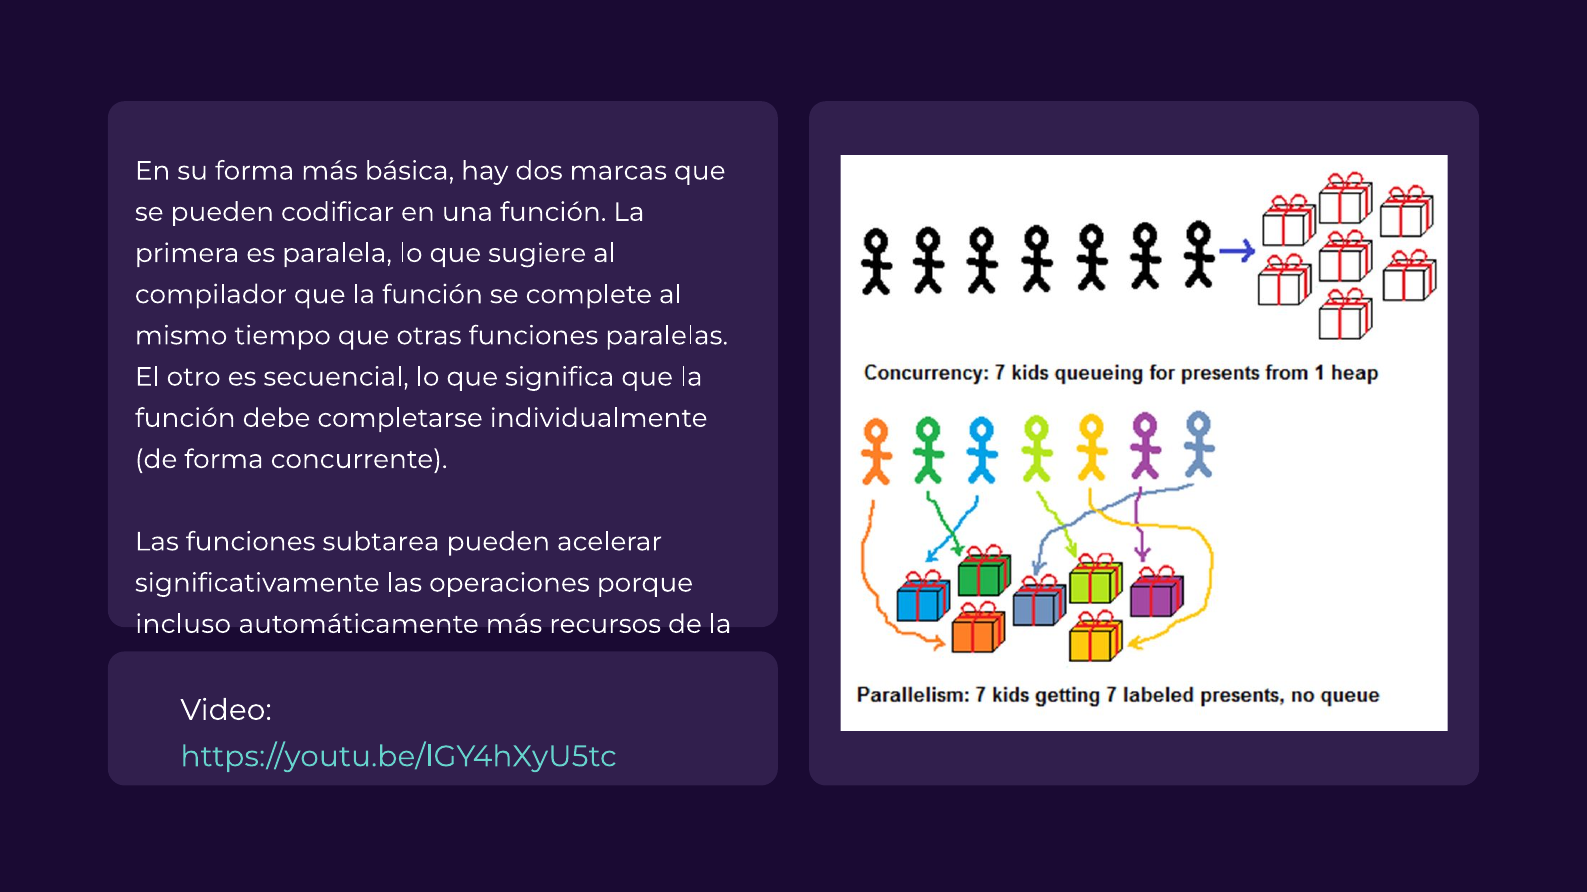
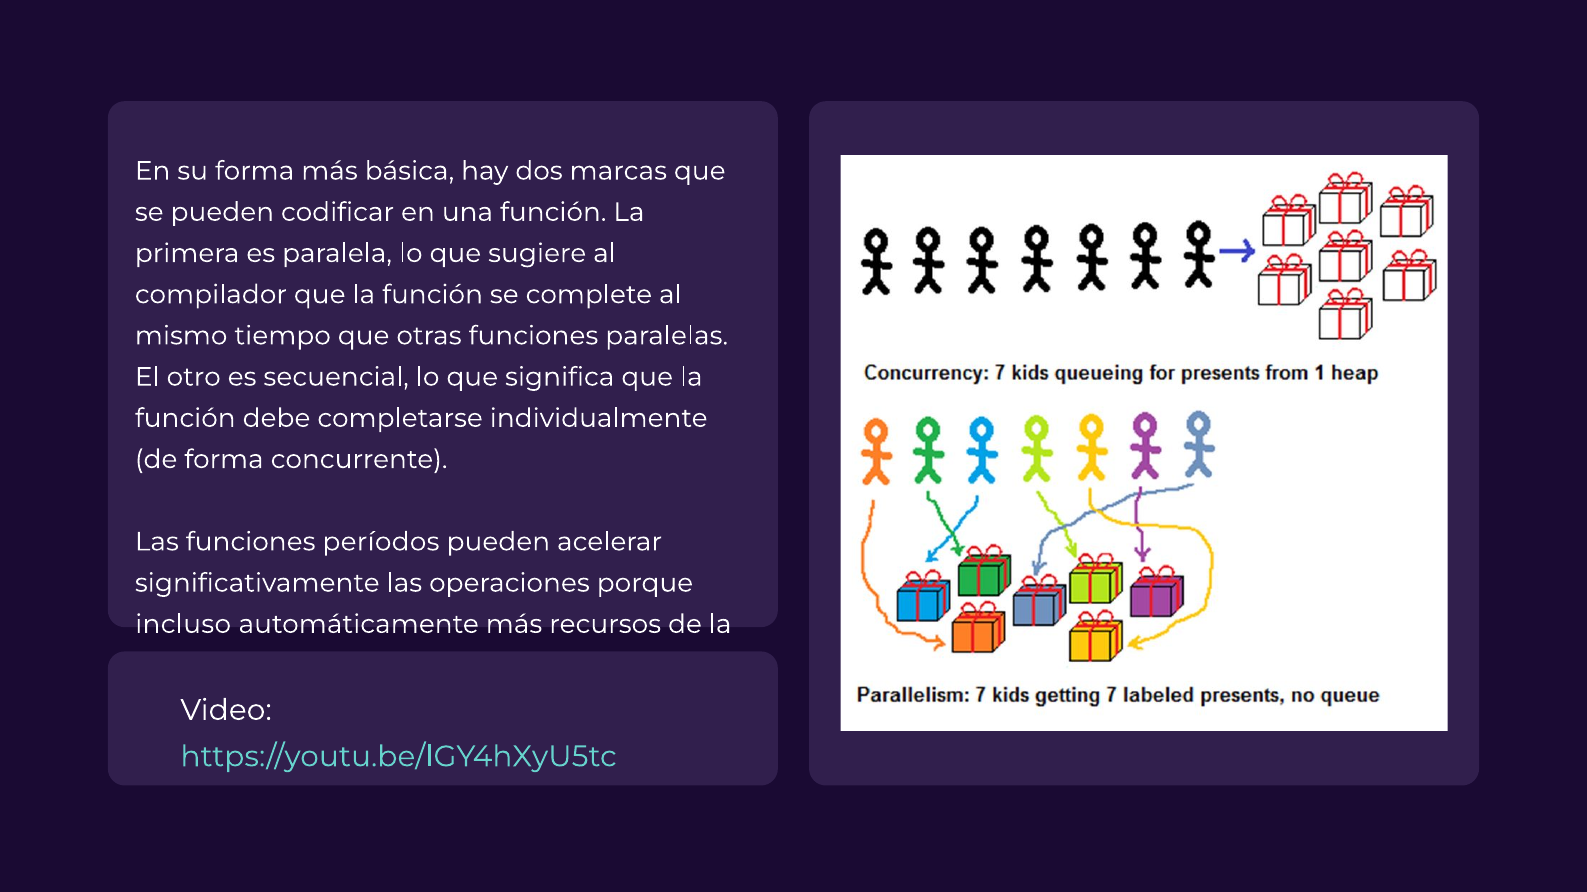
subtarea: subtarea -> períodos
